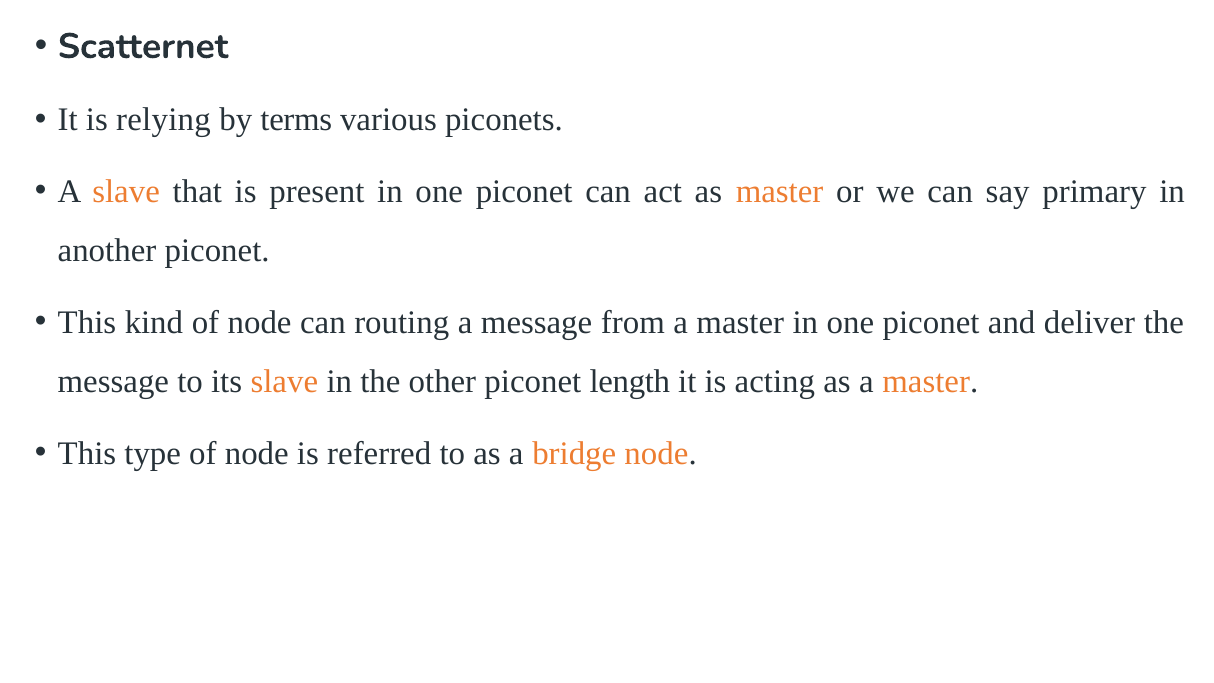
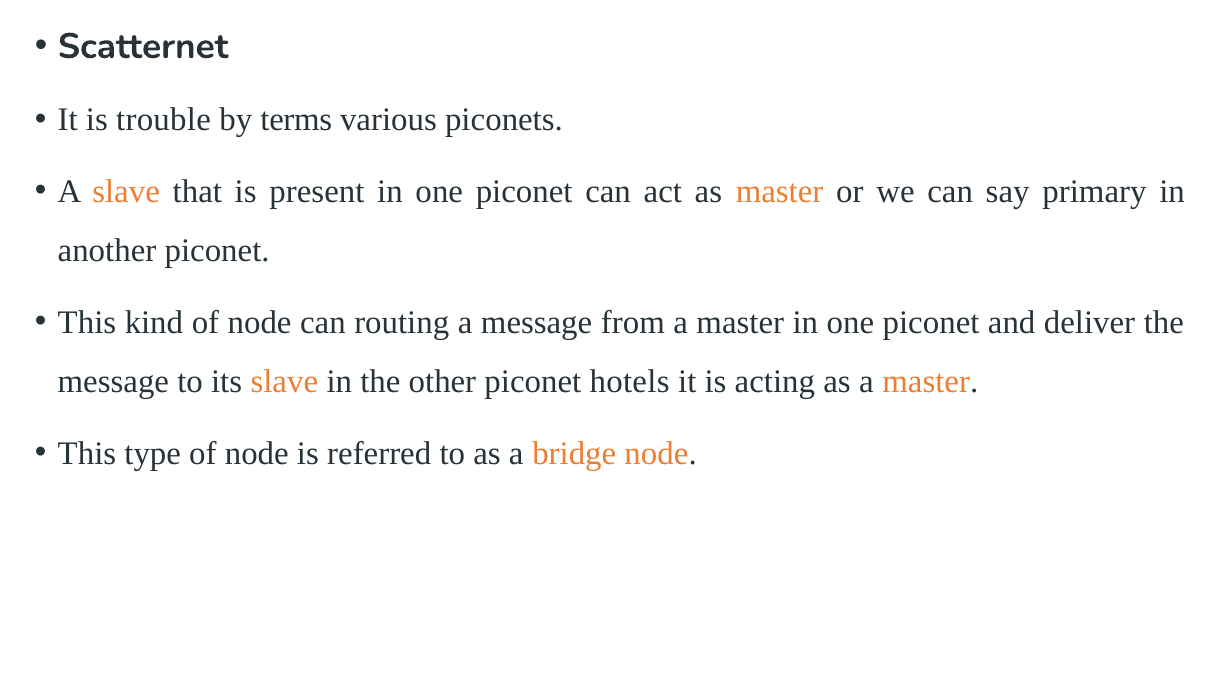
relying: relying -> trouble
length: length -> hotels
